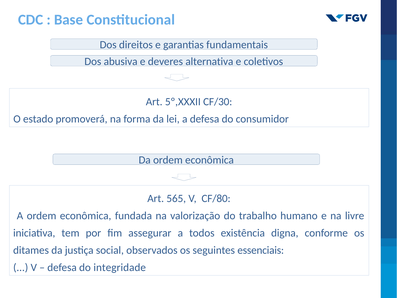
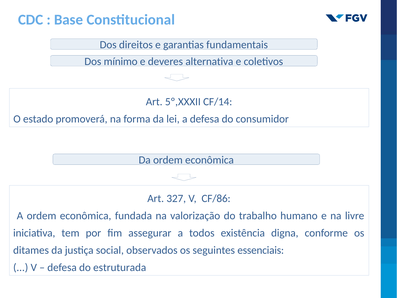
abusiva: abusiva -> mínimo
CF/30: CF/30 -> CF/14
565: 565 -> 327
CF/80: CF/80 -> CF/86
integridade: integridade -> estruturada
